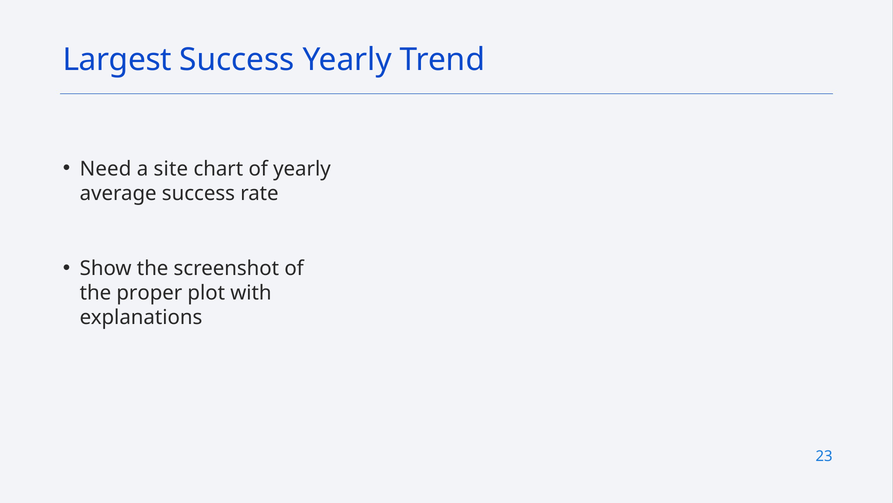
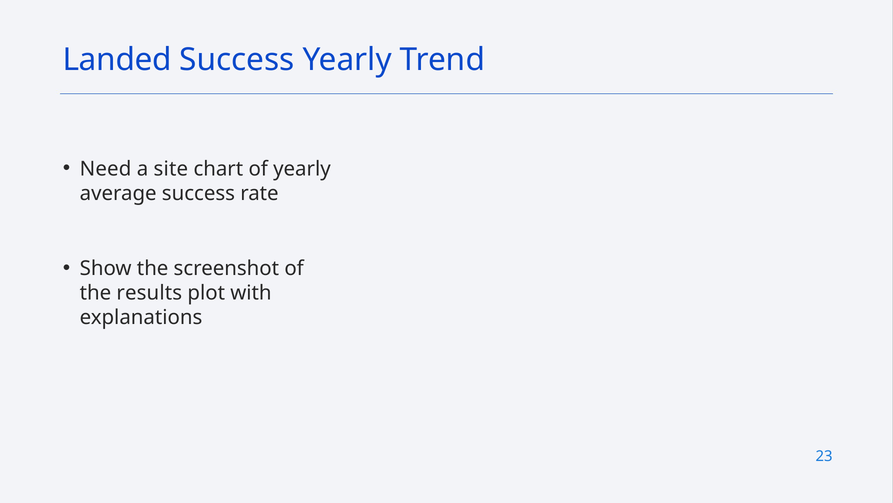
Largest: Largest -> Landed
proper: proper -> results
